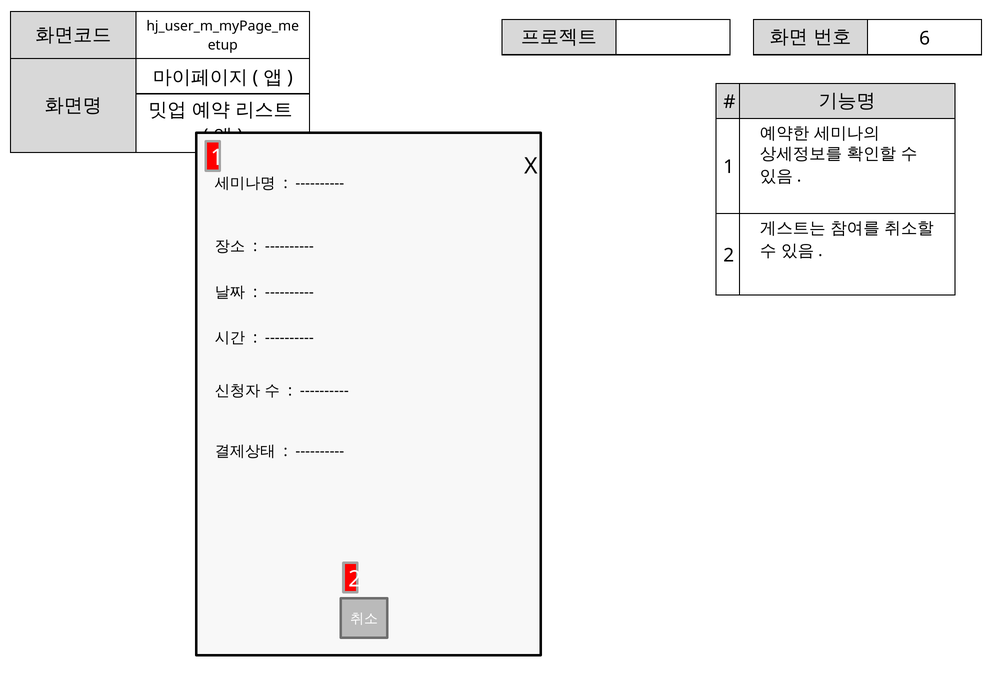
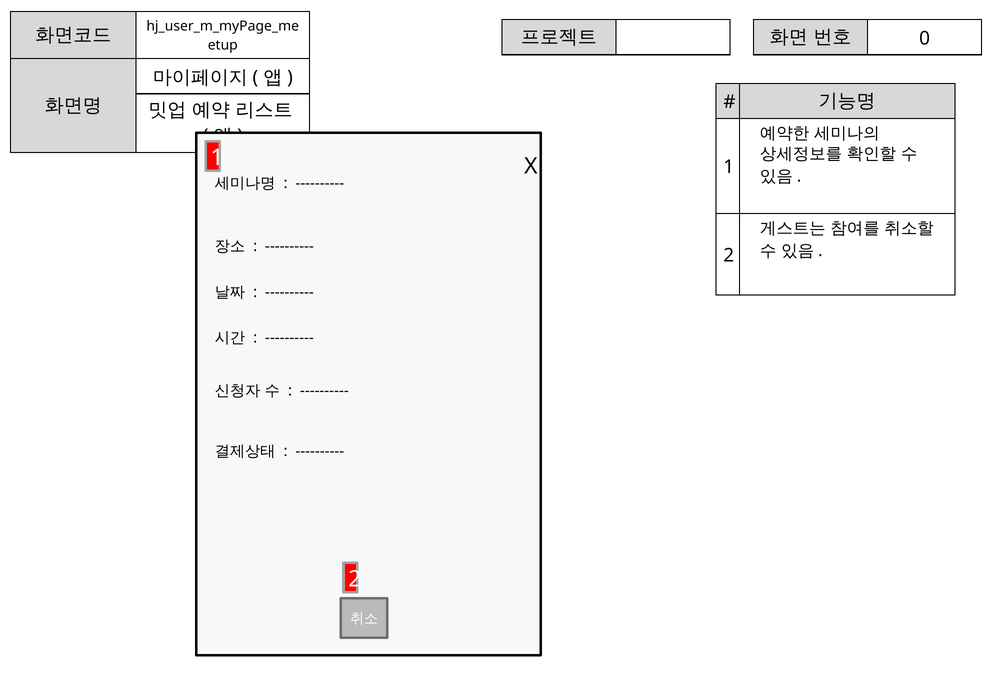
6: 6 -> 0
